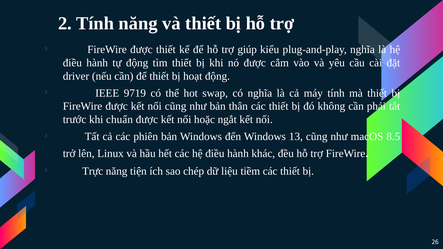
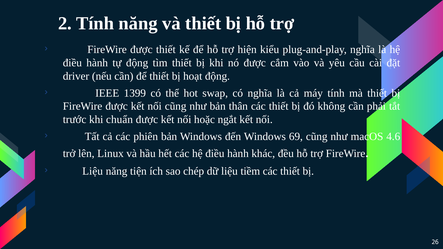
giúp: giúp -> hiện
9719: 9719 -> 1399
13: 13 -> 69
8.5: 8.5 -> 4.6
Trực at (93, 171): Trực -> Liệu
